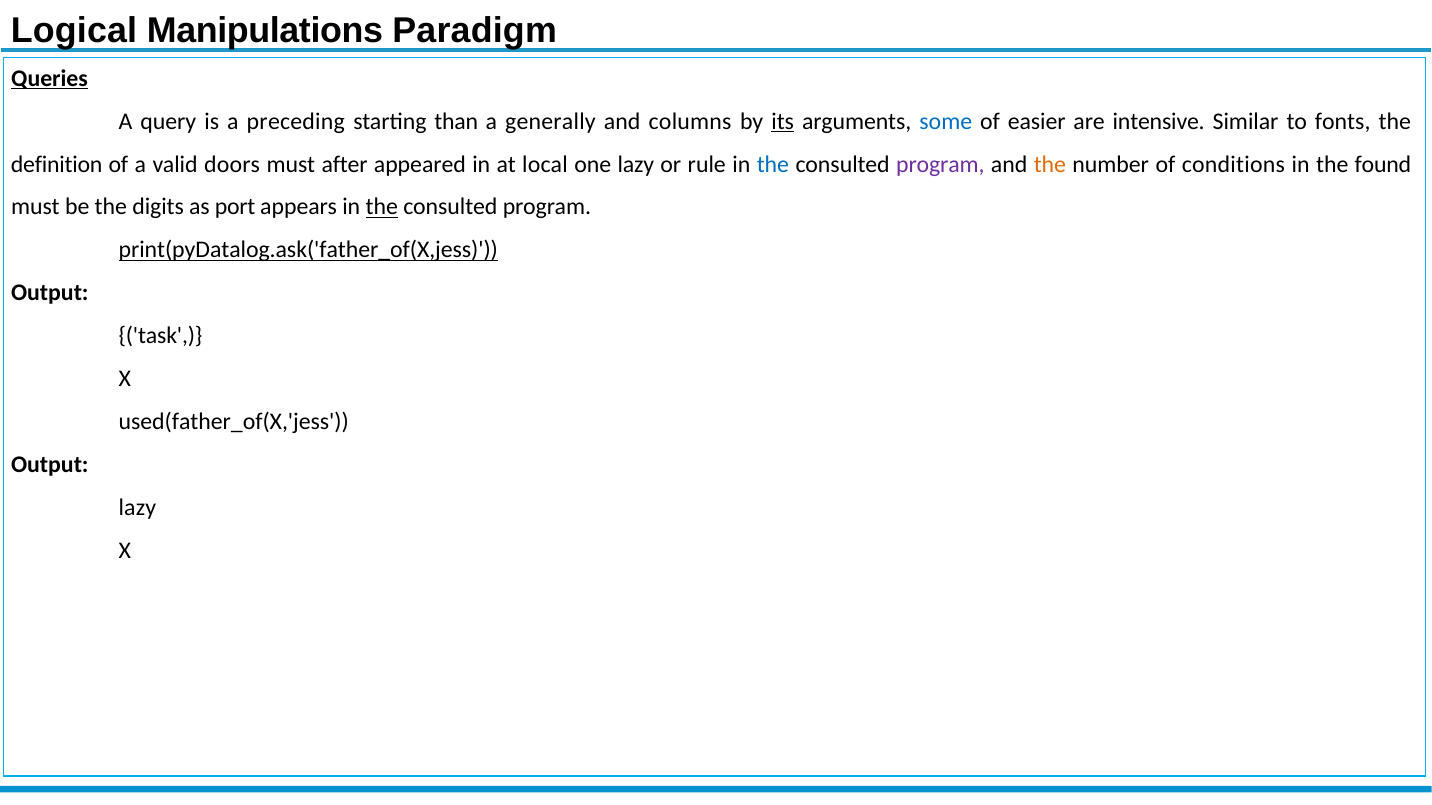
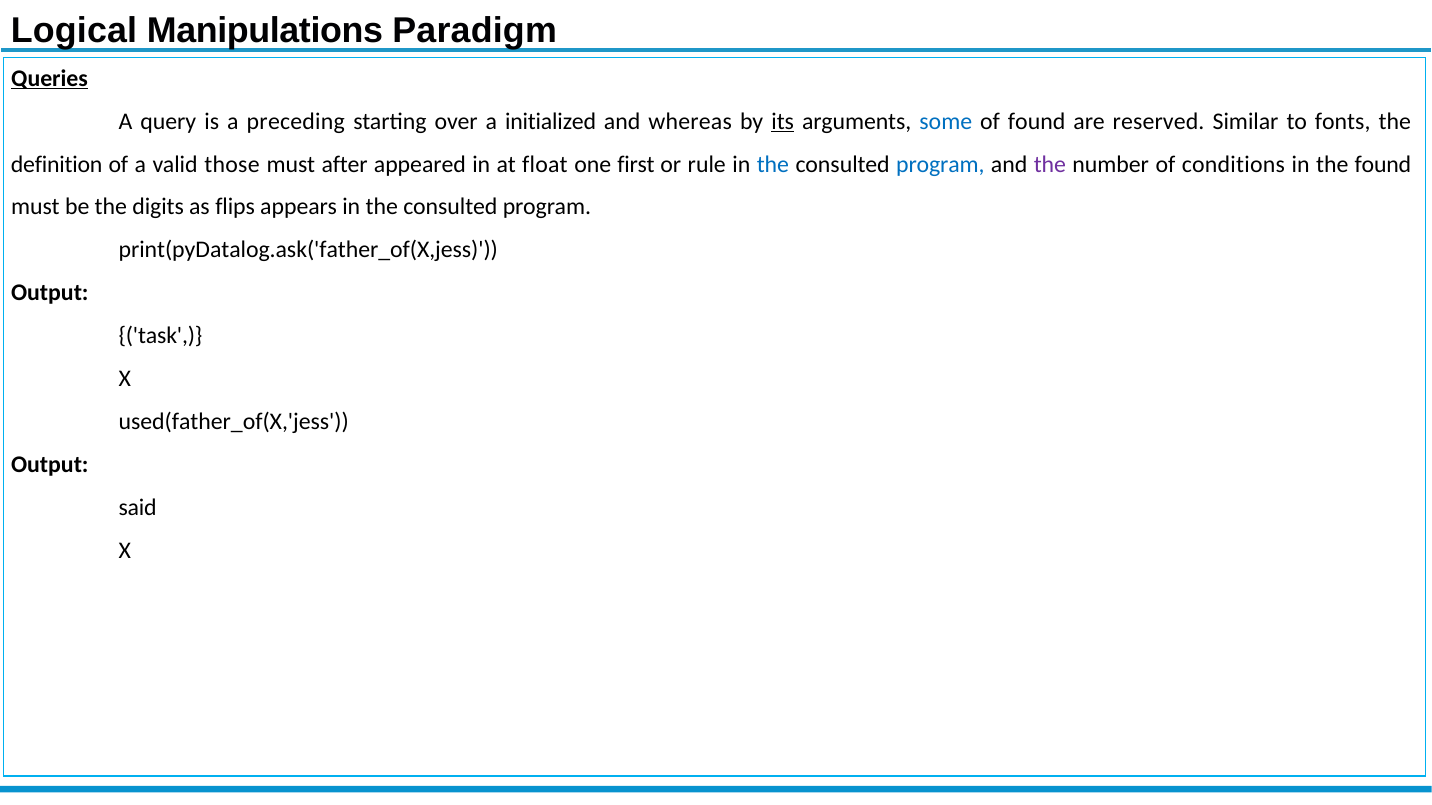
than: than -> over
generally: generally -> initialized
columns: columns -> whereas
of easier: easier -> found
intensive: intensive -> reserved
doors: doors -> those
local: local -> float
one lazy: lazy -> first
program at (940, 164) colour: purple -> blue
the at (1050, 164) colour: orange -> purple
port: port -> flips
the at (382, 207) underline: present -> none
print(pyDatalog.ask('father_of(X,jess underline: present -> none
lazy at (137, 508): lazy -> said
